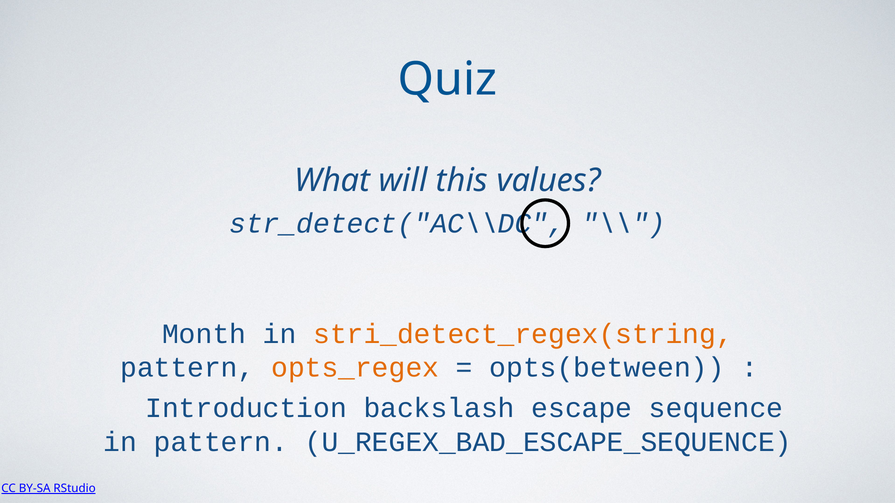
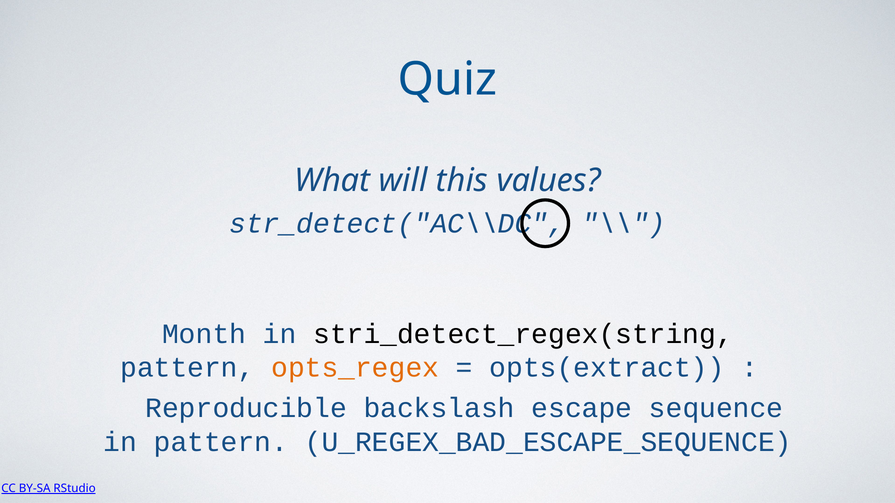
stri_detect_regex(string colour: orange -> black
opts(between: opts(between -> opts(extract
Introduction: Introduction -> Reproducible
